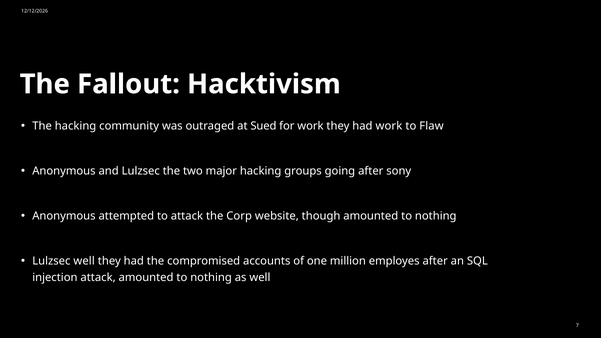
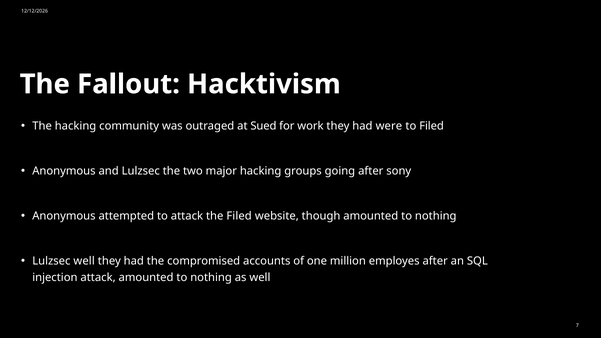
had work: work -> were
to Flaw: Flaw -> Filed
the Corp: Corp -> Filed
